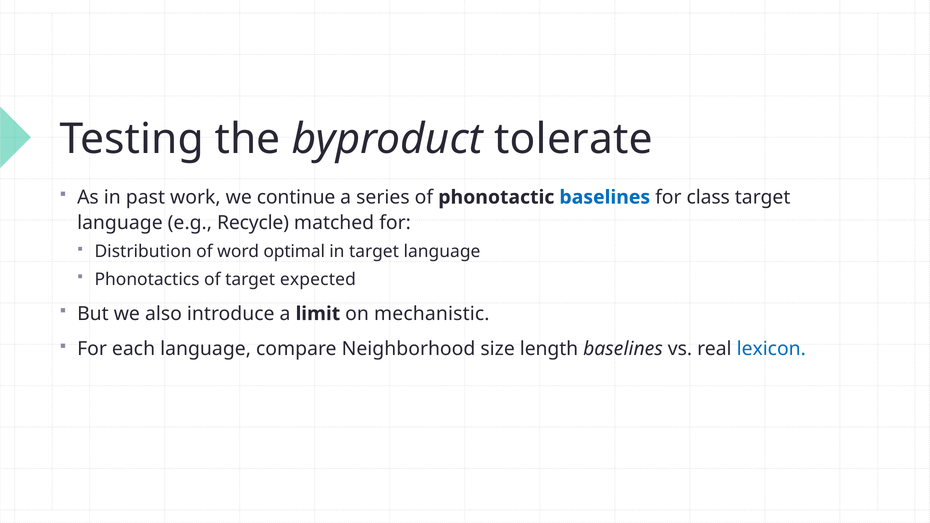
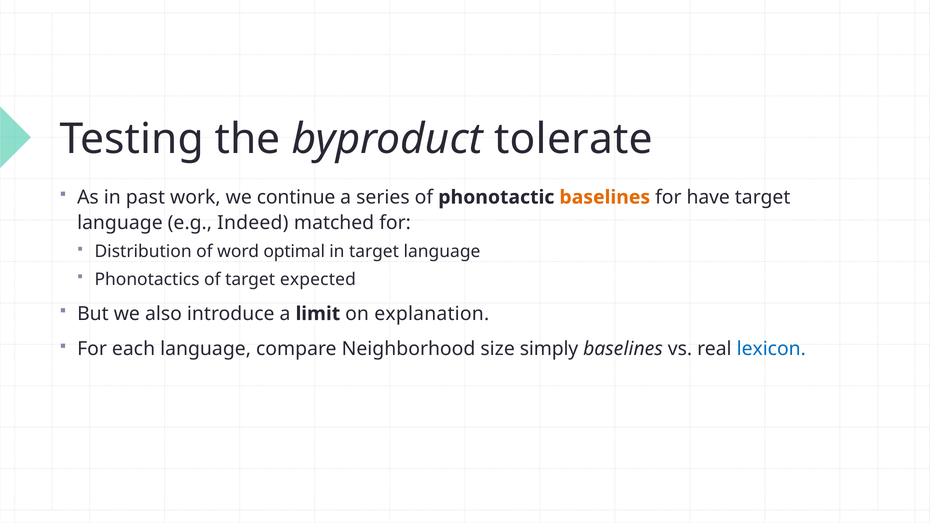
baselines at (605, 197) colour: blue -> orange
class: class -> have
Recycle: Recycle -> Indeed
mechanistic: mechanistic -> explanation
length: length -> simply
